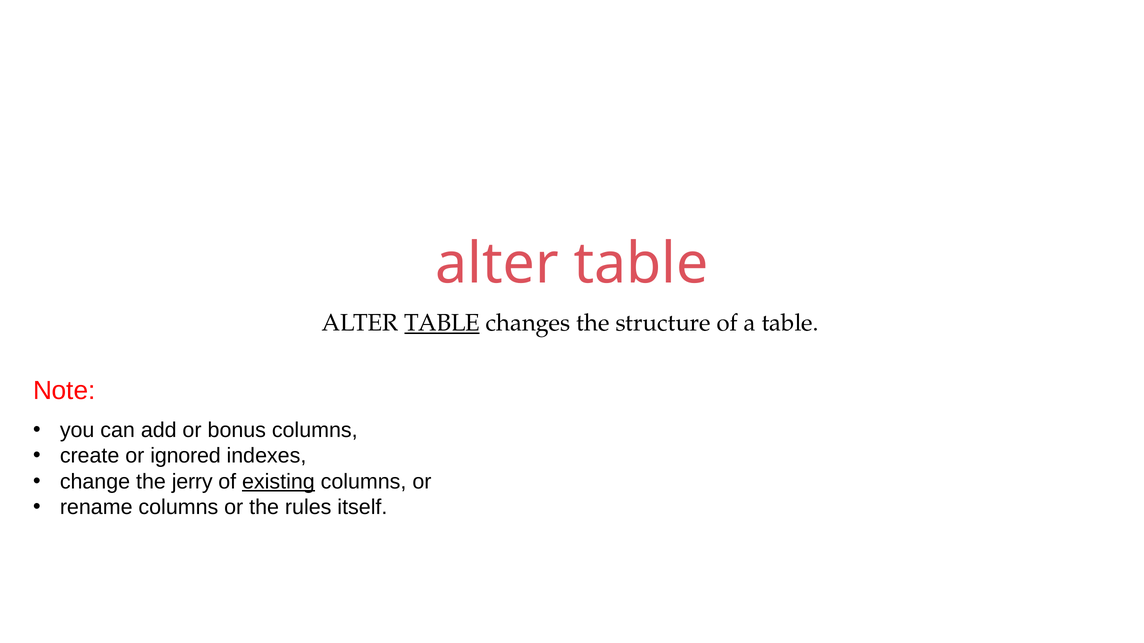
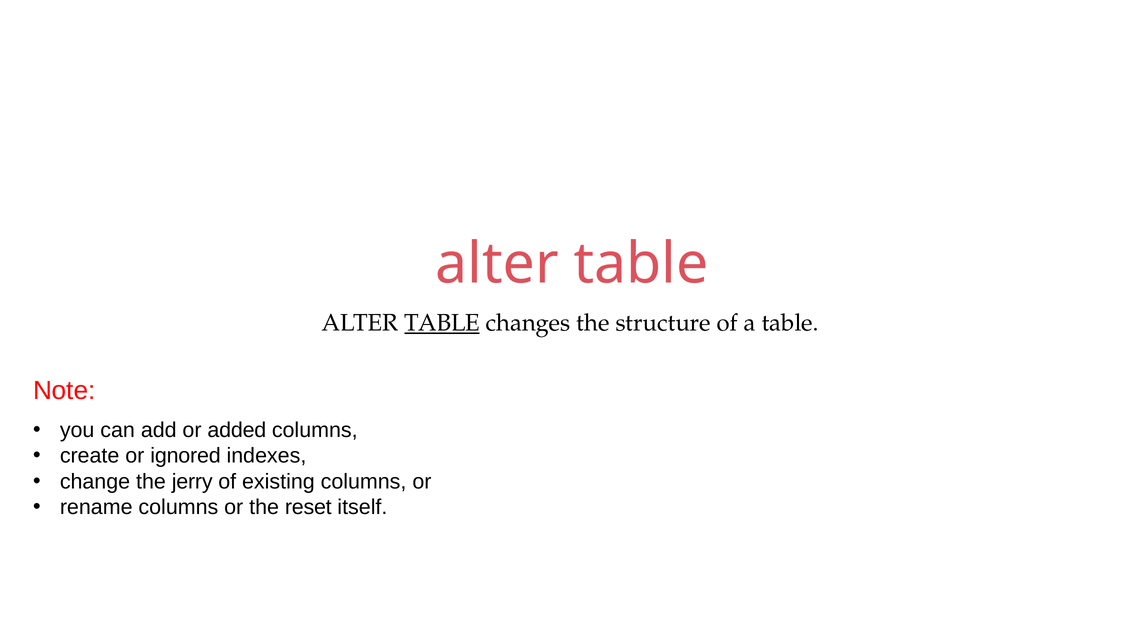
bonus: bonus -> added
existing underline: present -> none
rules: rules -> reset
